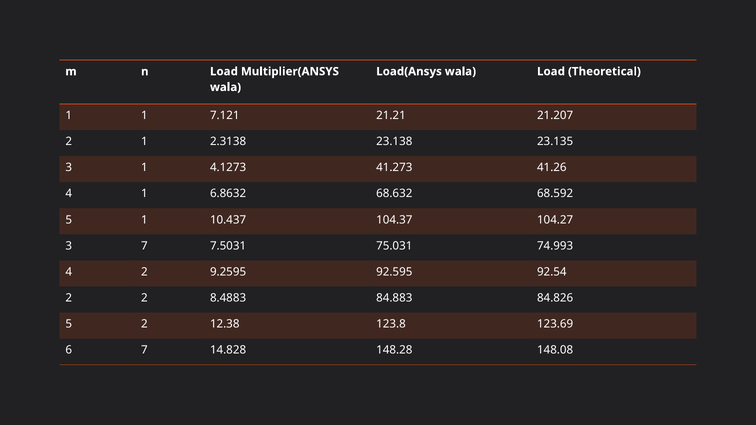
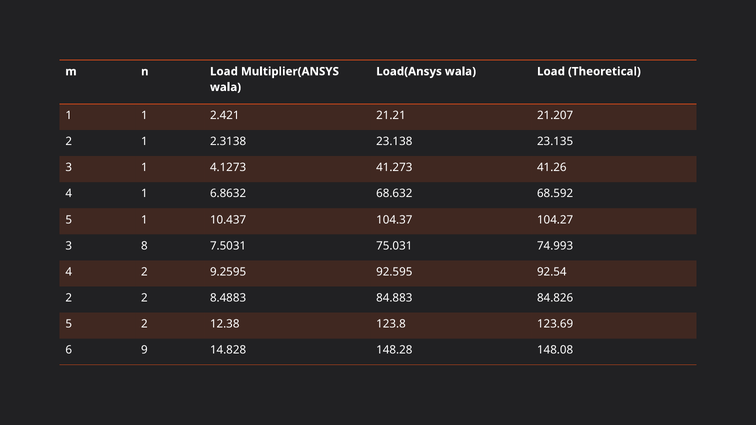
7.121: 7.121 -> 2.421
3 7: 7 -> 8
6 7: 7 -> 9
